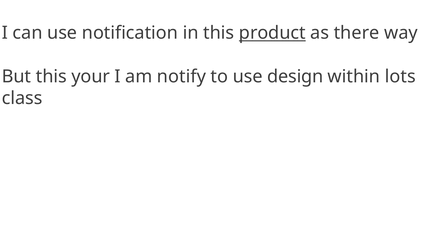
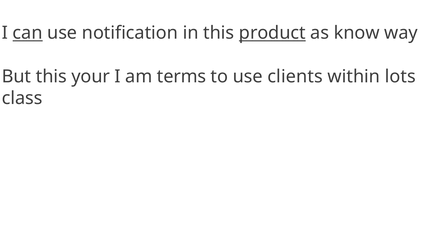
can underline: none -> present
there: there -> know
notify: notify -> terms
design: design -> clients
